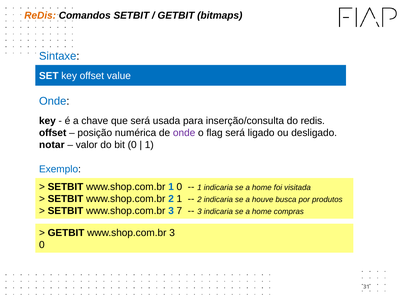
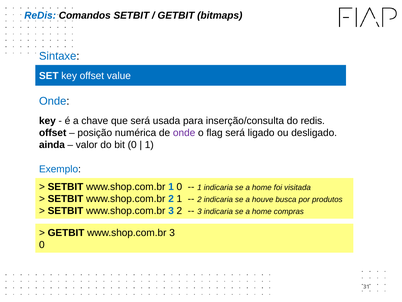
ReDis at (40, 16) colour: orange -> blue
notar: notar -> ainda
3 7: 7 -> 2
